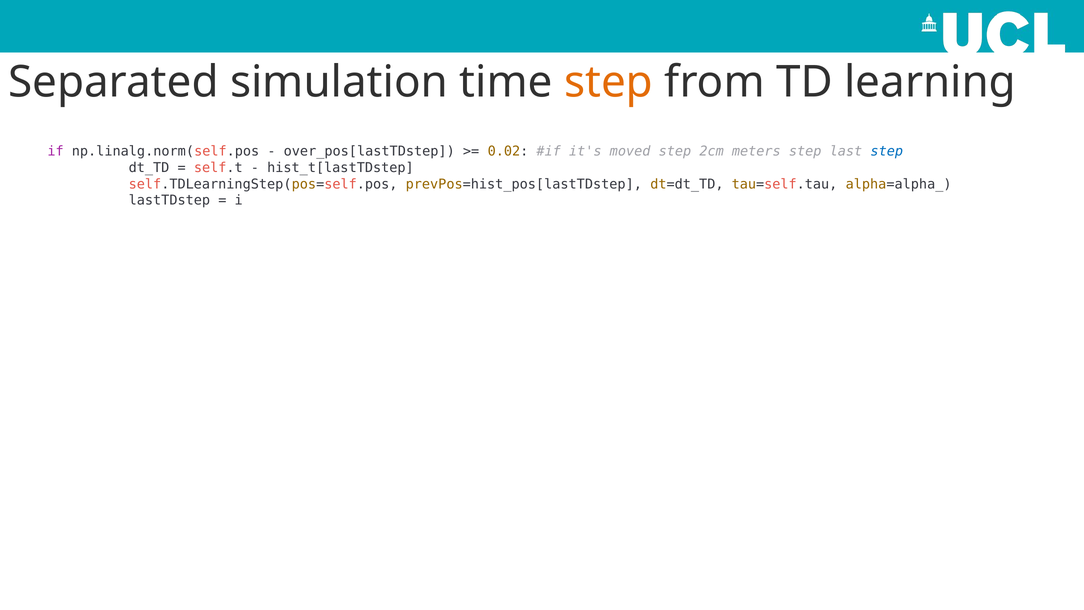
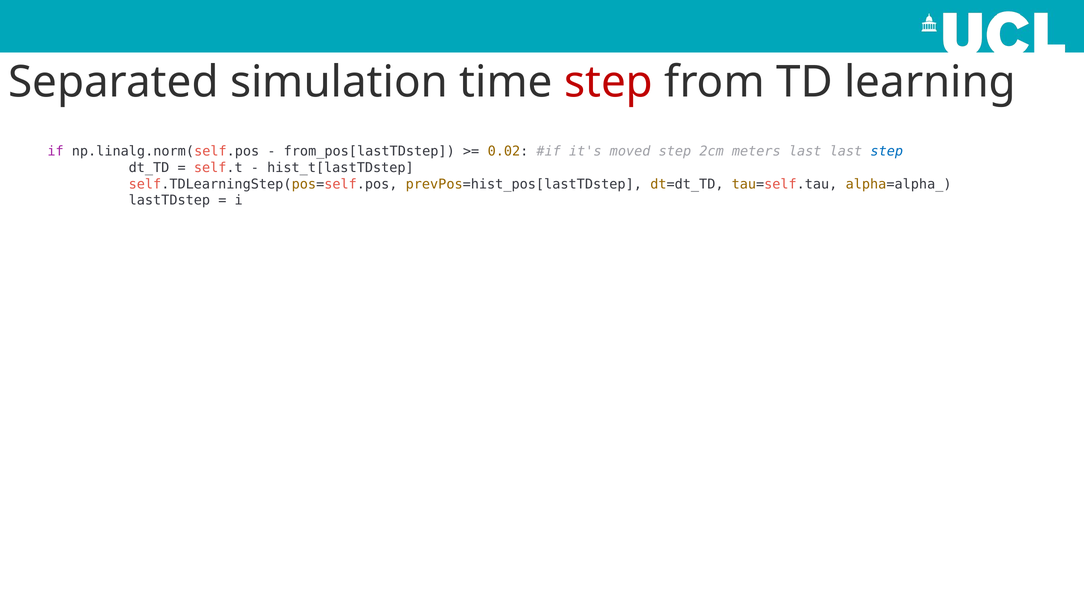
step at (609, 82) colour: orange -> red
over_pos[lastTDstep: over_pos[lastTDstep -> from_pos[lastTDstep
meters step: step -> last
